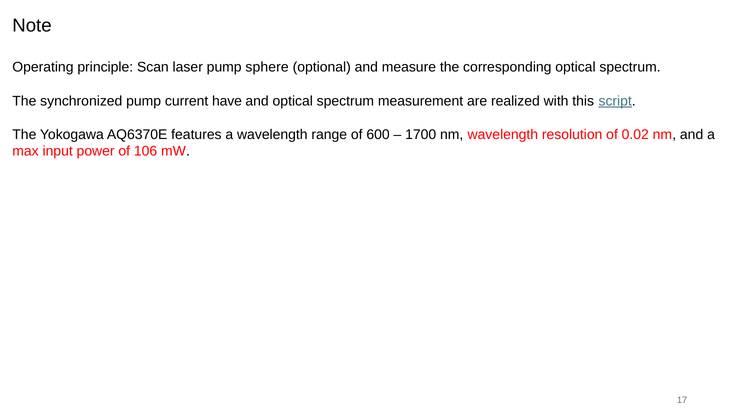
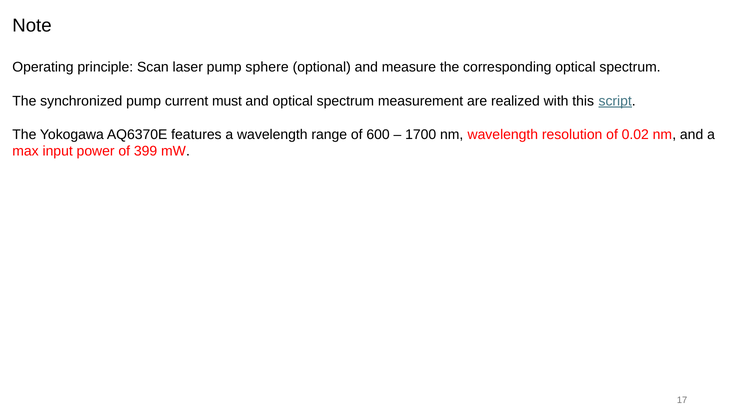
have: have -> must
106: 106 -> 399
